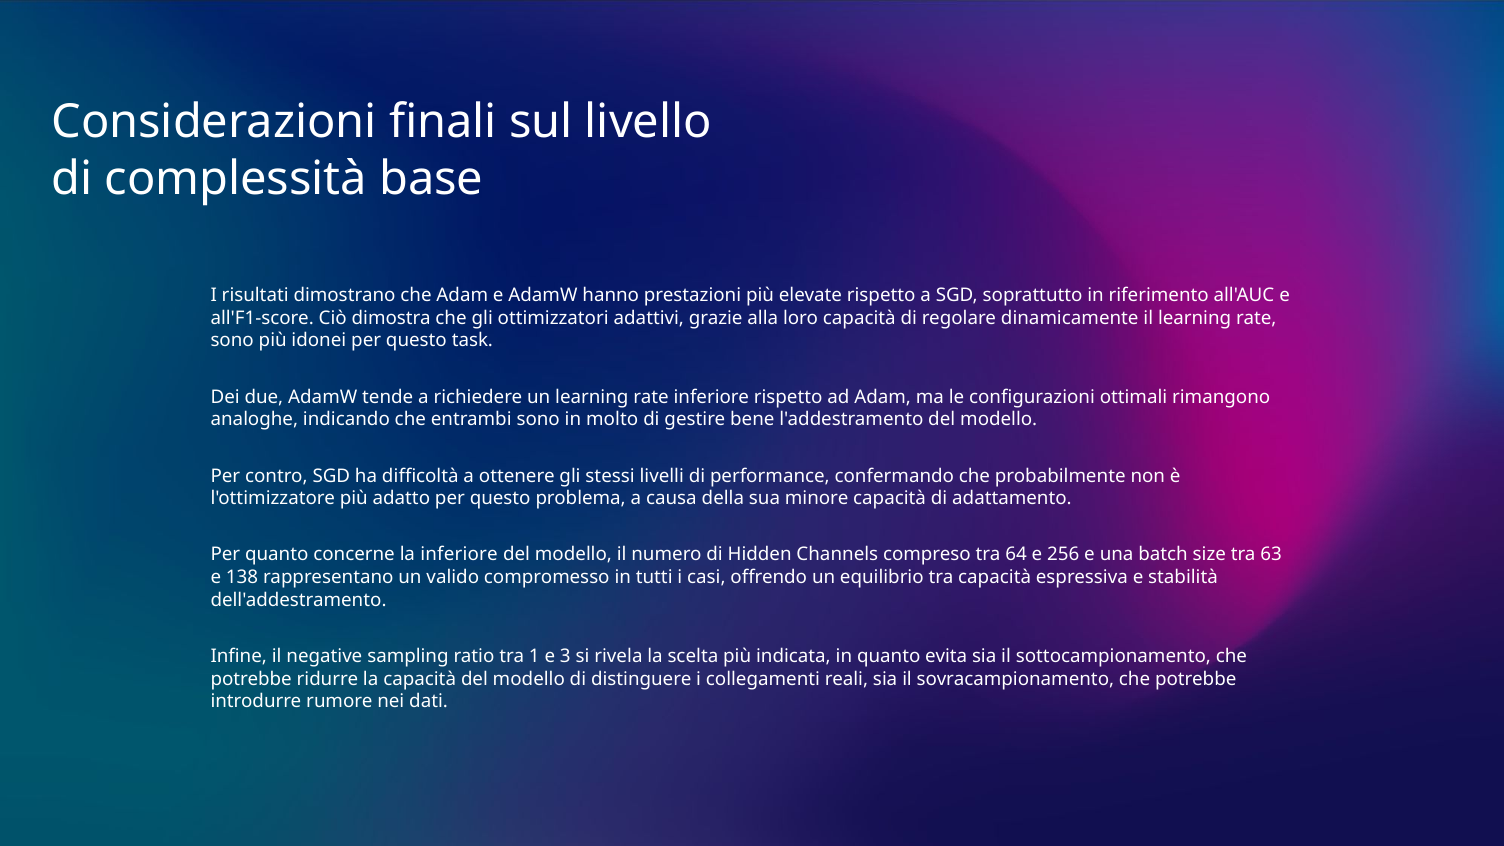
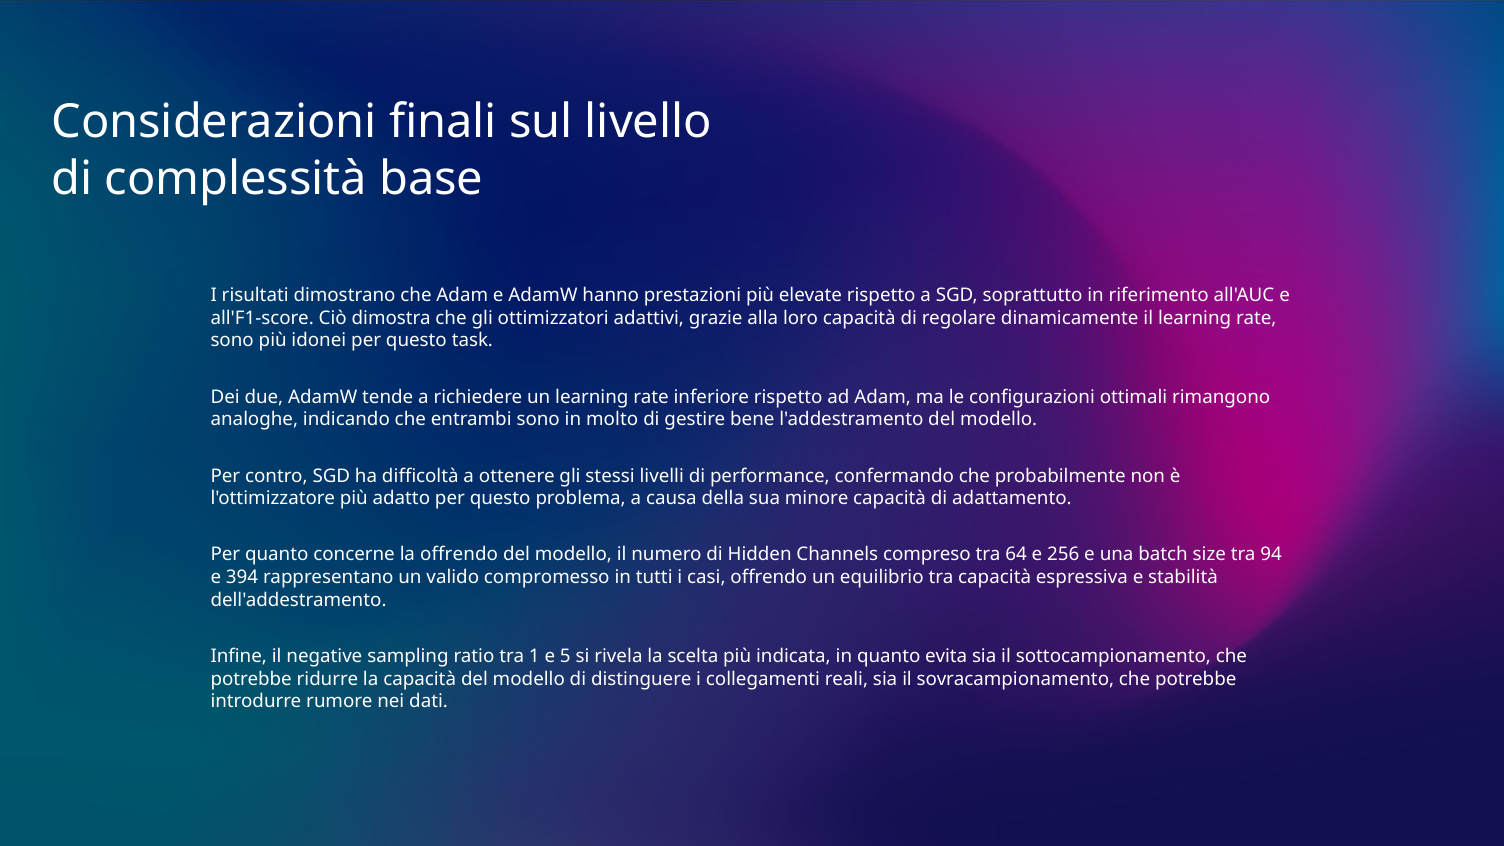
la inferiore: inferiore -> offrendo
63: 63 -> 94
138: 138 -> 394
3: 3 -> 5
